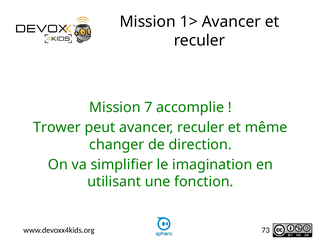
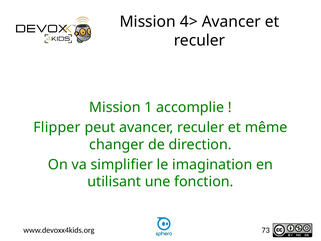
1>: 1> -> 4>
7: 7 -> 1
Trower: Trower -> Flipper
